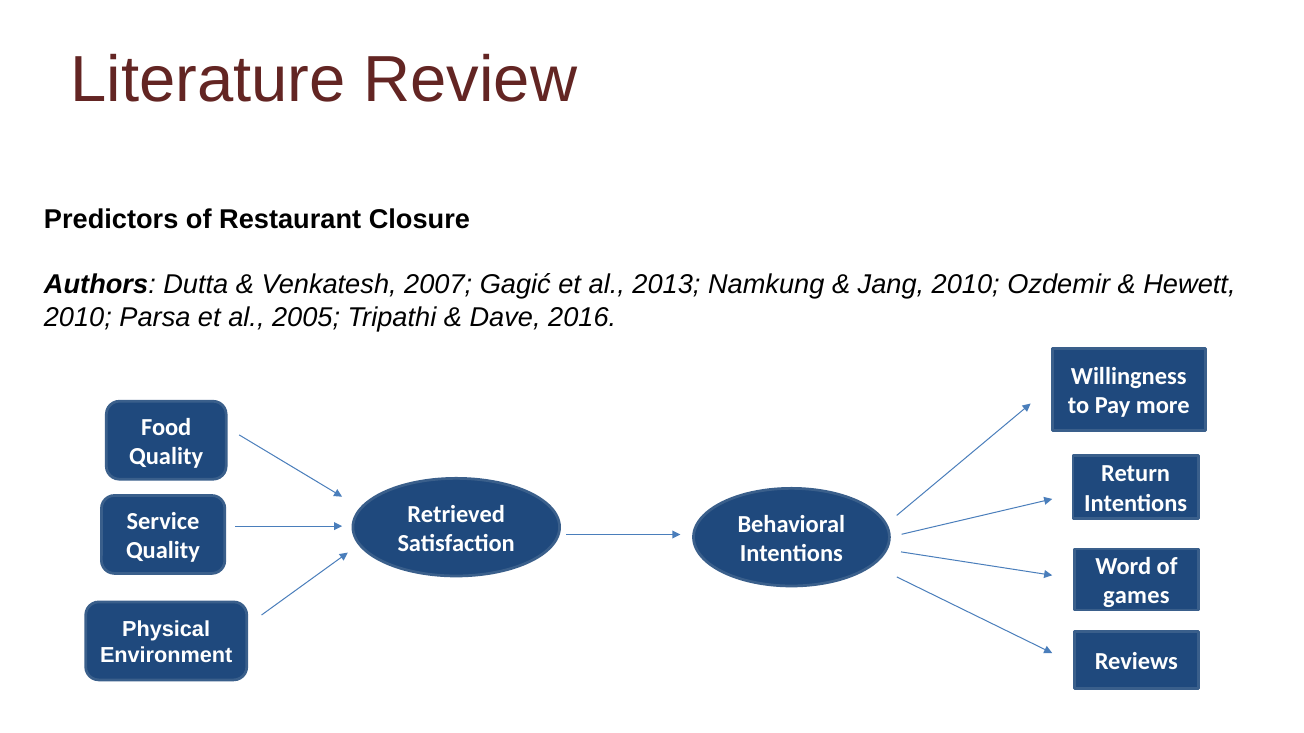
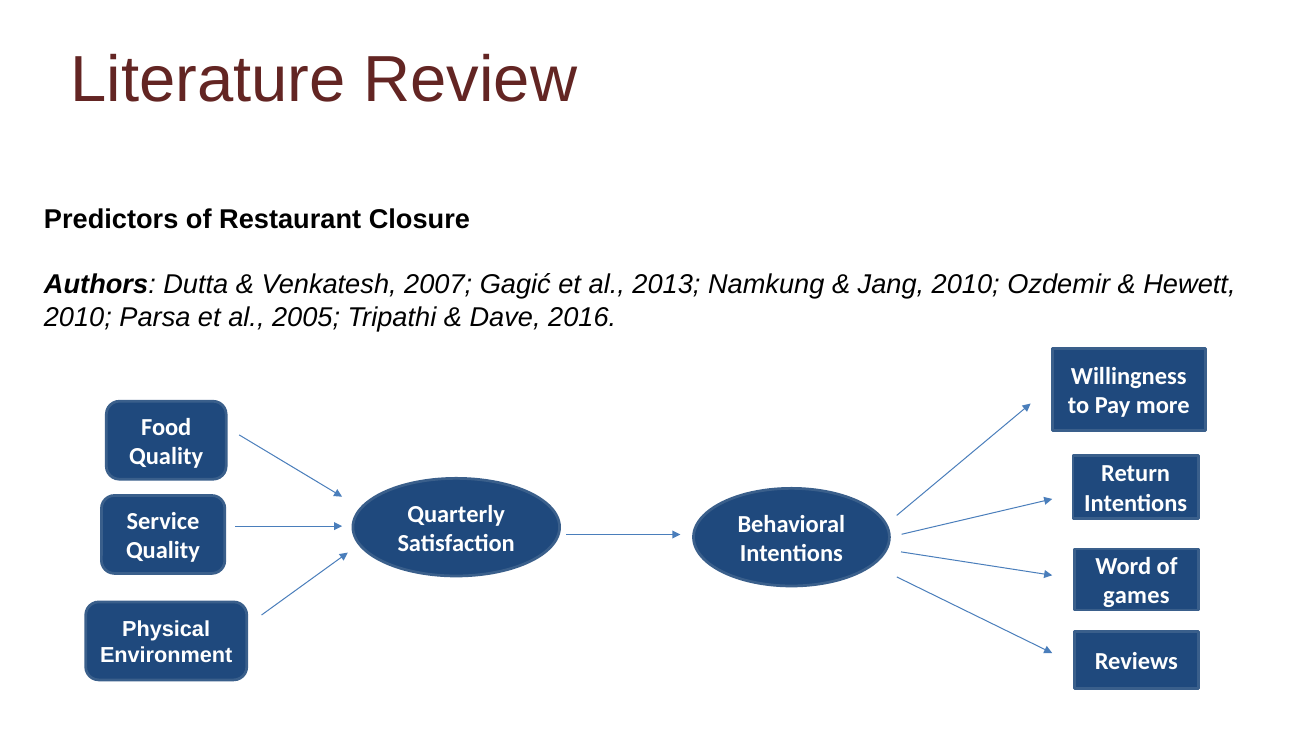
Retrieved: Retrieved -> Quarterly
